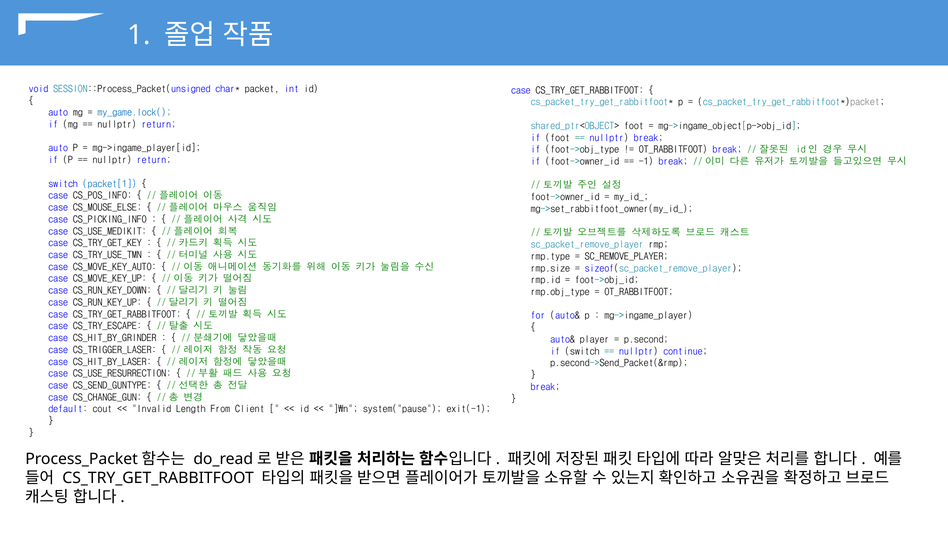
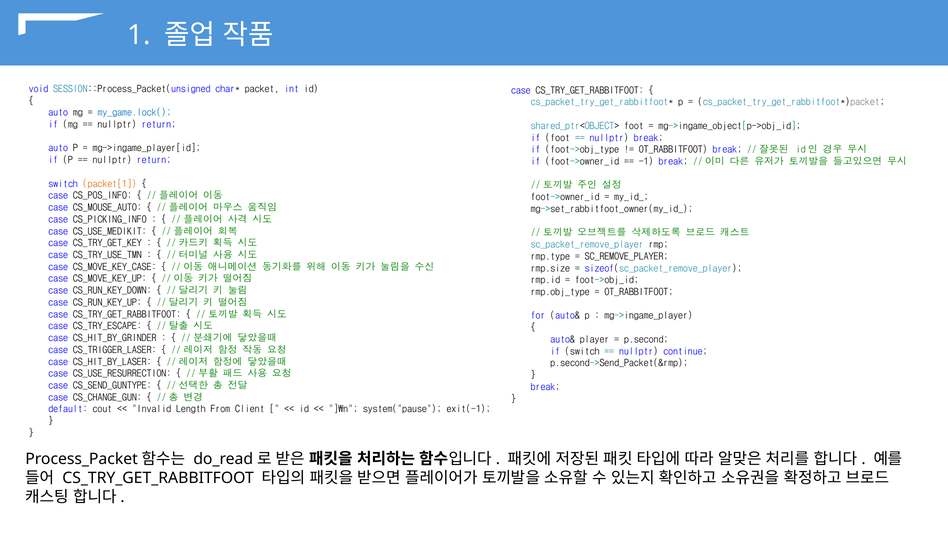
packet[1 colour: blue -> orange
CS_MOUSE_ELSE: CS_MOUSE_ELSE -> CS_MOUSE_AUTO
CS_MOVE_KEY_AUTO: CS_MOVE_KEY_AUTO -> CS_MOVE_KEY_CASE
